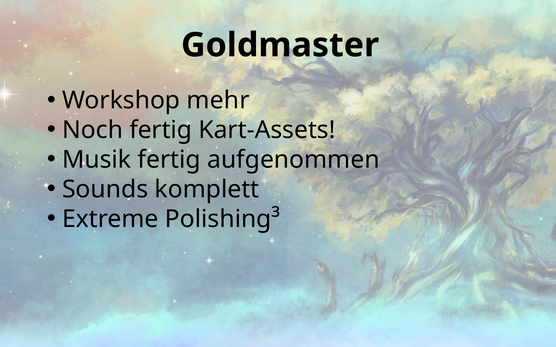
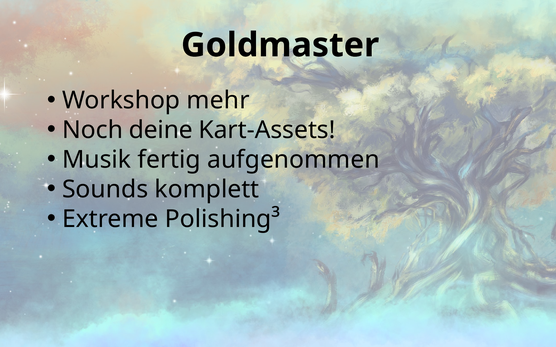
Noch fertig: fertig -> deine
